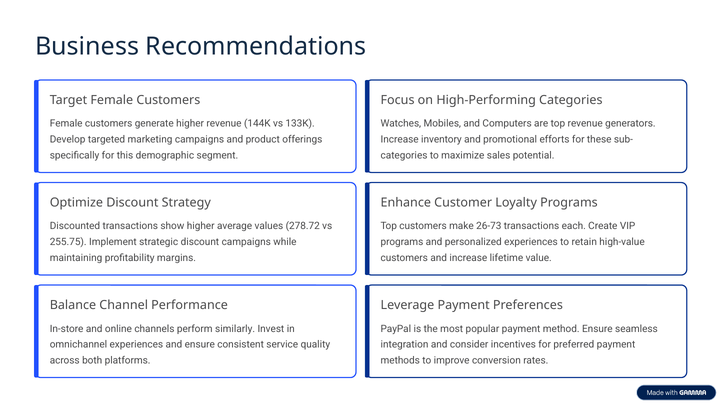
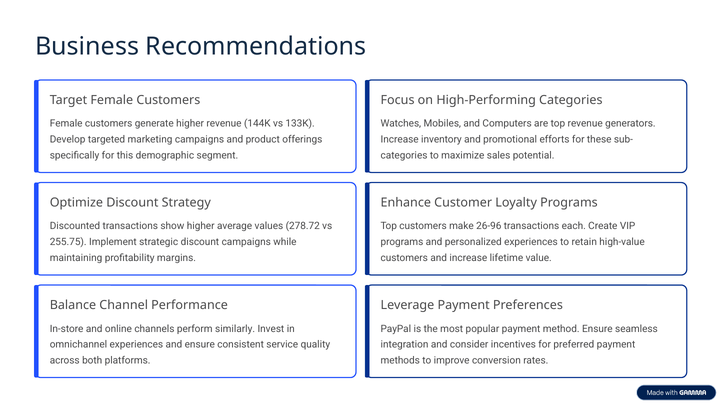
26-73: 26-73 -> 26-96
